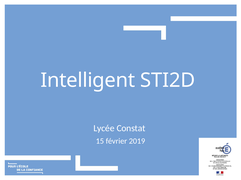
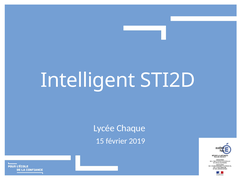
Constat: Constat -> Chaque
